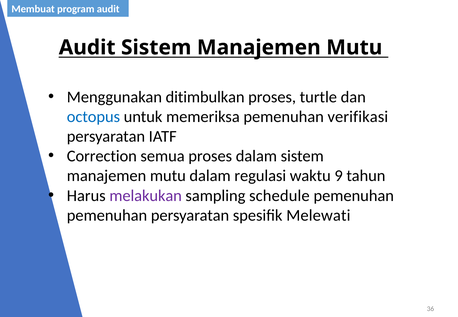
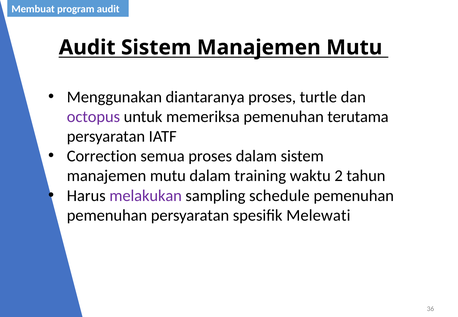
ditimbulkan: ditimbulkan -> diantaranya
octopus colour: blue -> purple
verifikasi: verifikasi -> terutama
regulasi: regulasi -> training
9: 9 -> 2
